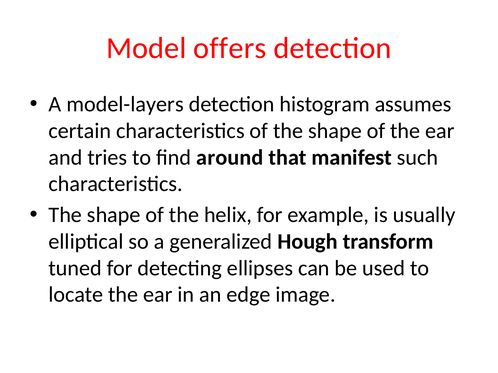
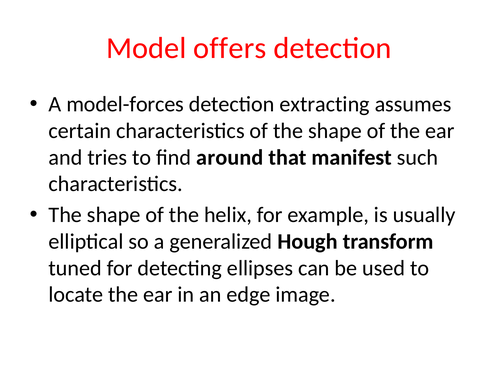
model-layers: model-layers -> model-forces
histogram: histogram -> extracting
